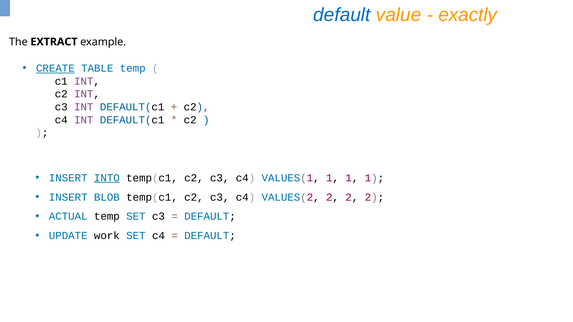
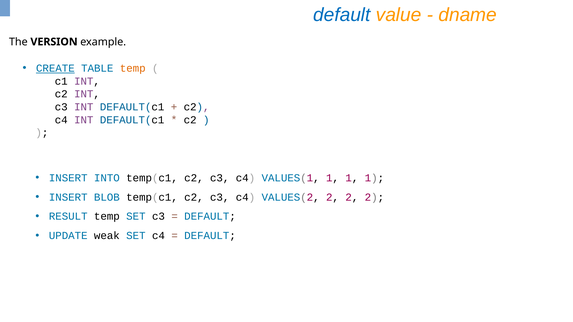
exactly: exactly -> dname
EXTRACT: EXTRACT -> VERSION
temp at (133, 68) colour: blue -> orange
INTO underline: present -> none
ACTUAL: ACTUAL -> RESULT
work: work -> weak
